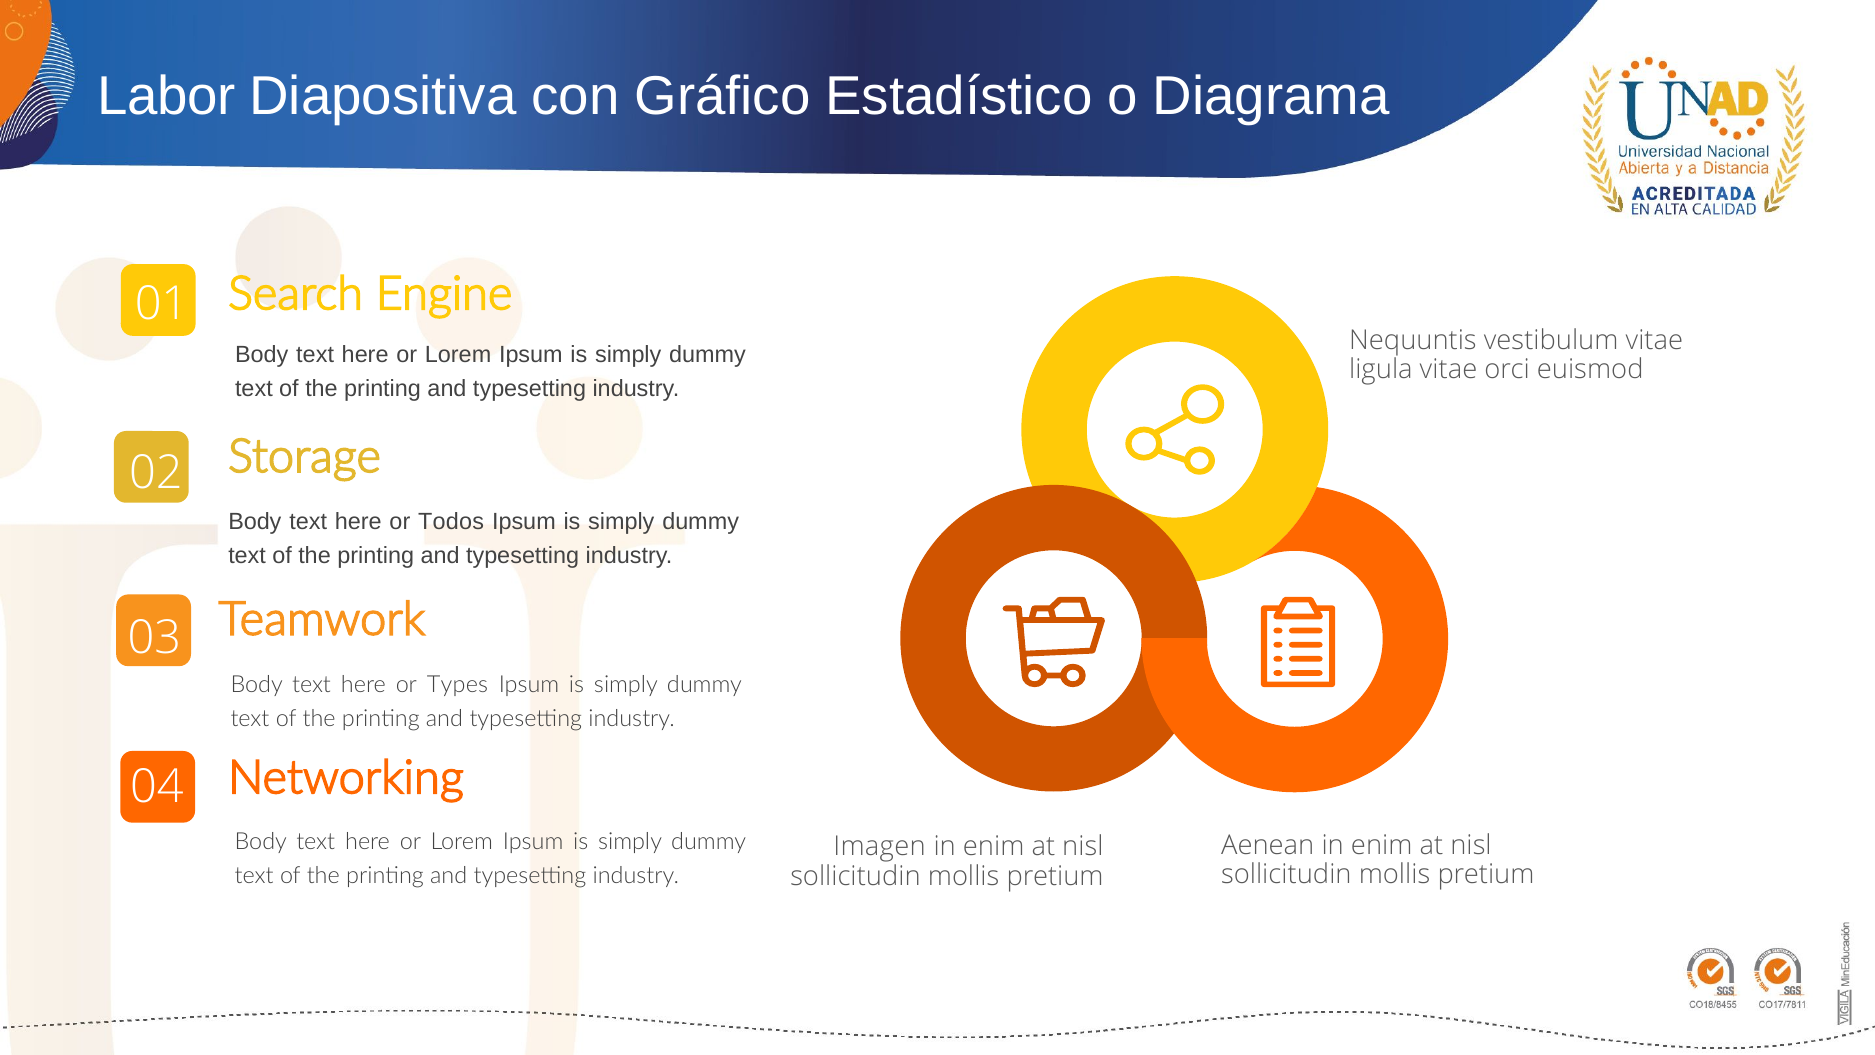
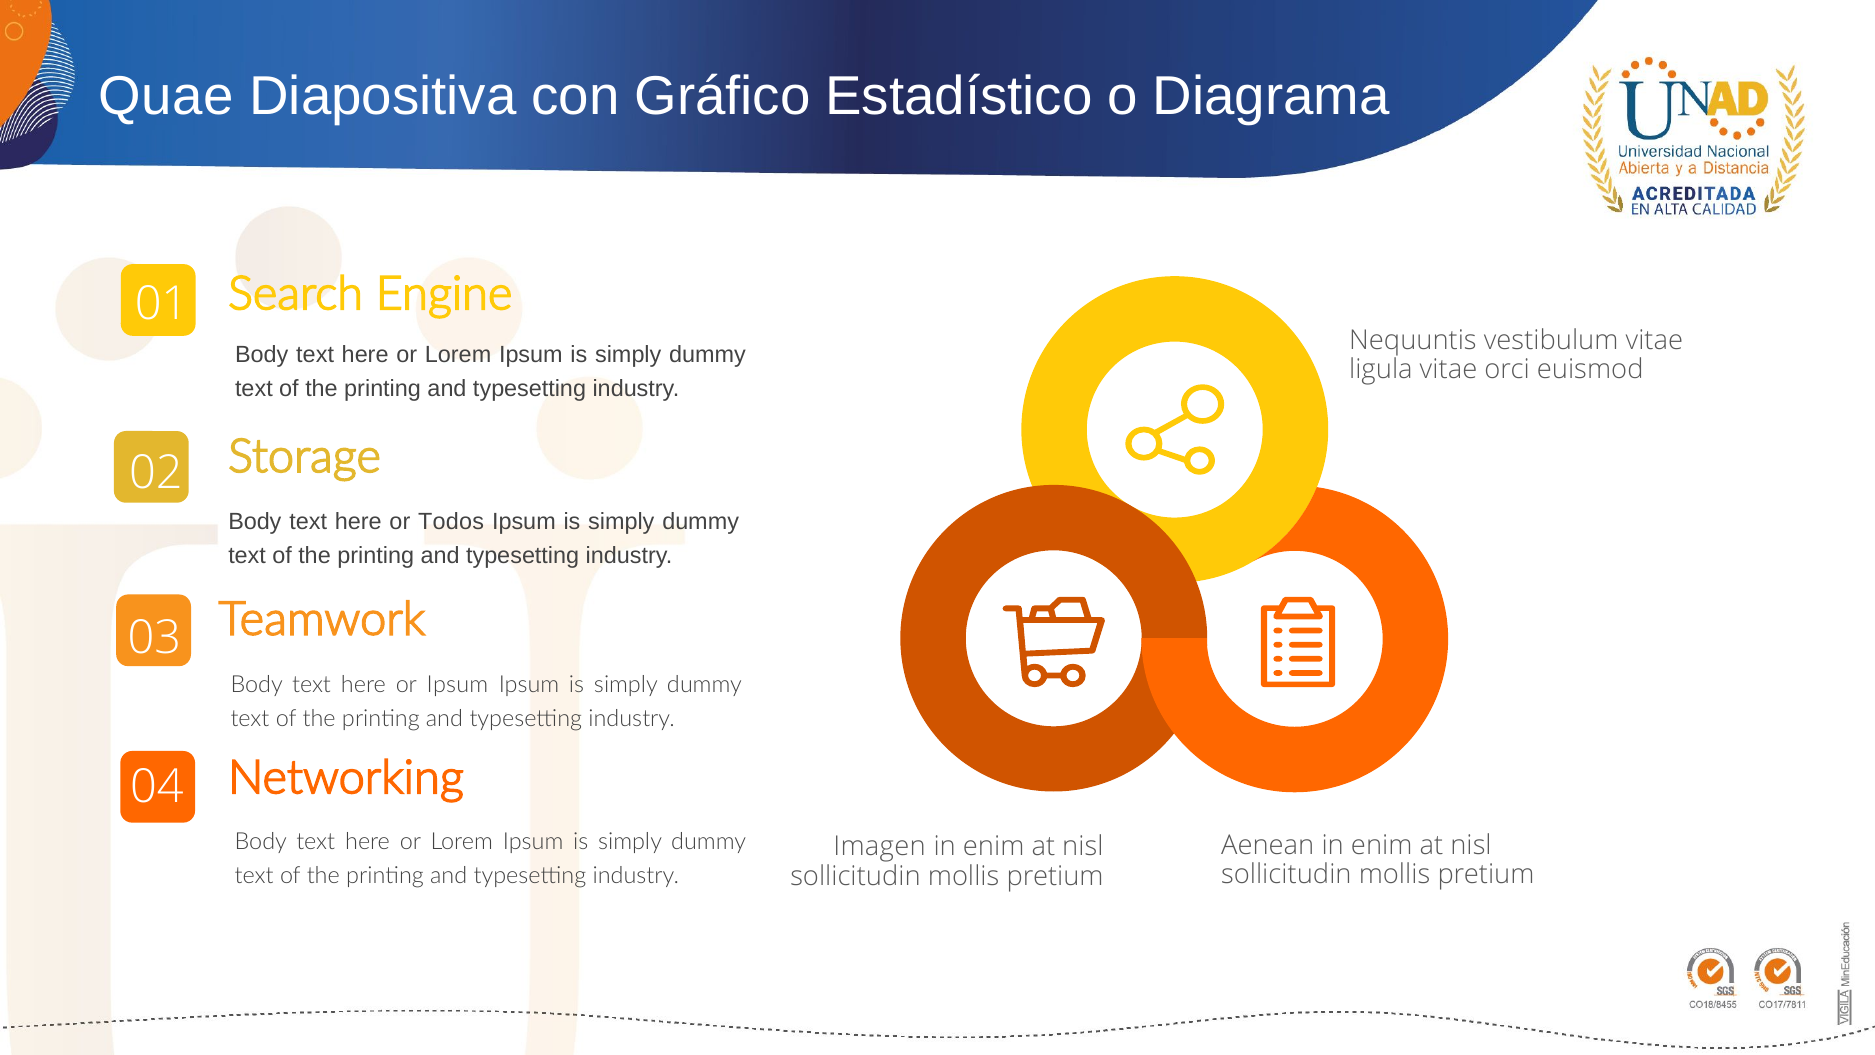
Labor: Labor -> Quae
or Types: Types -> Ipsum
